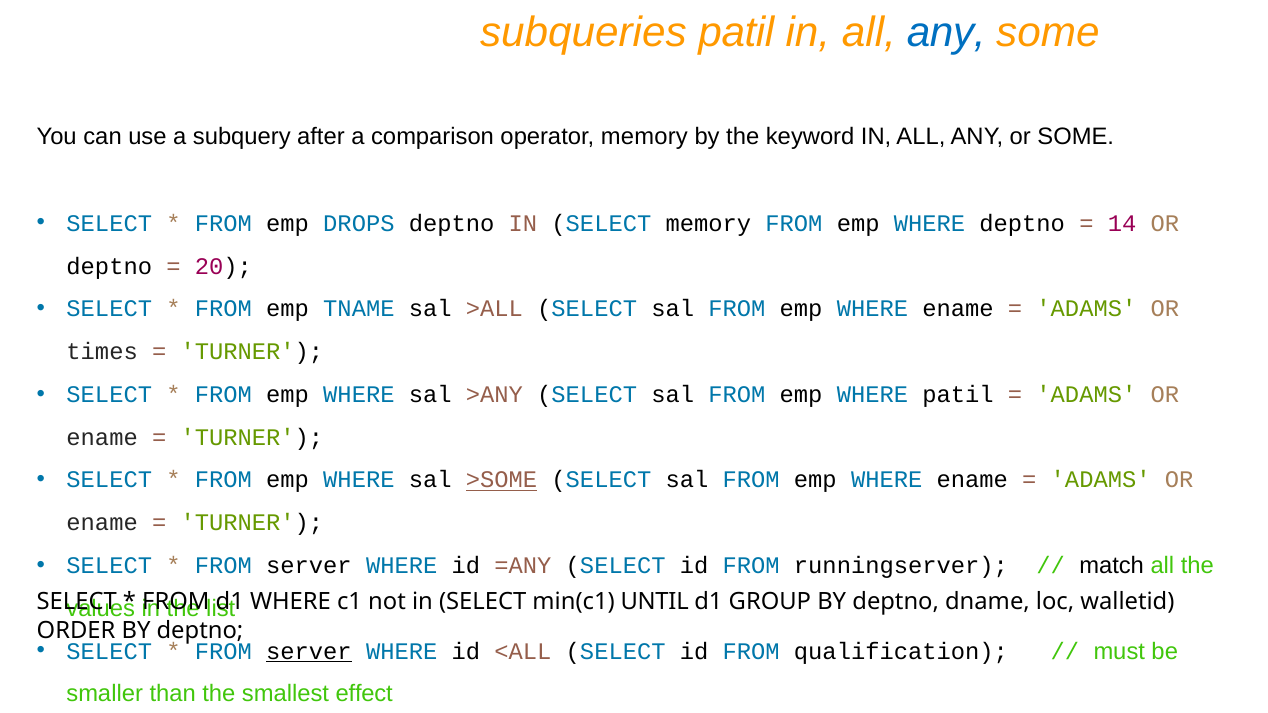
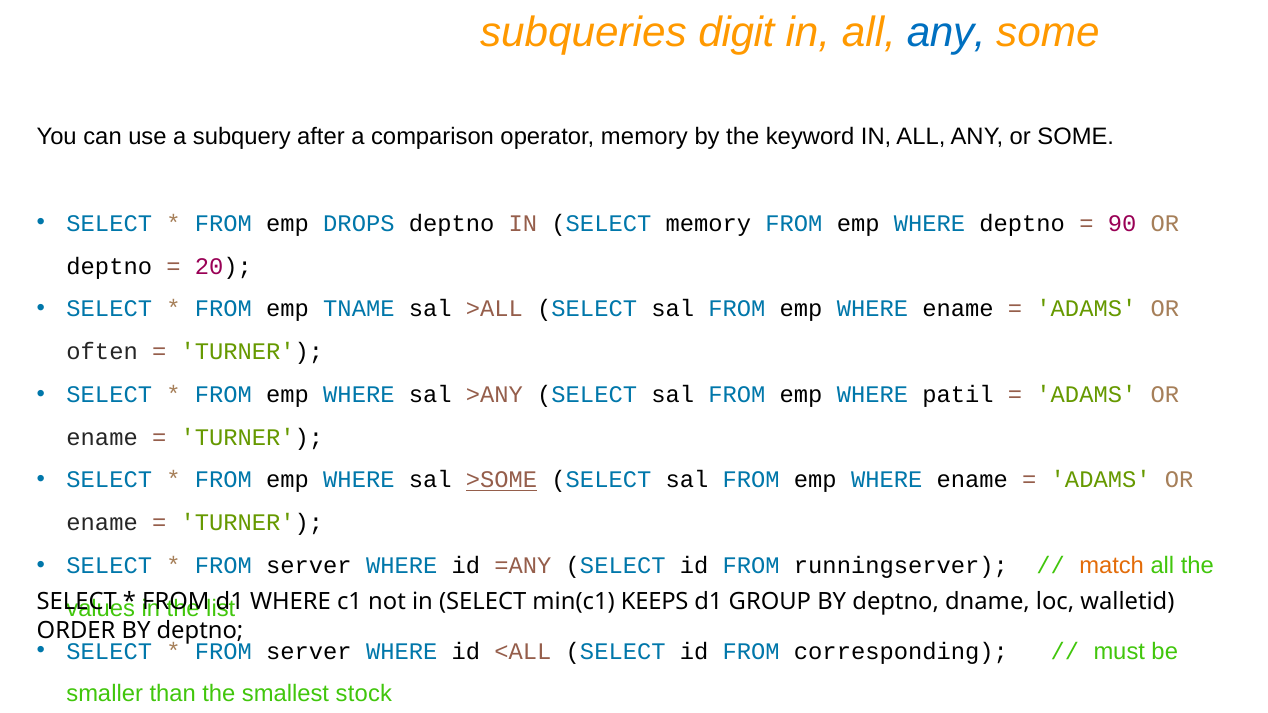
subqueries patil: patil -> digit
14: 14 -> 90
times: times -> often
match colour: black -> orange
UNTIL: UNTIL -> KEEPS
server at (309, 651) underline: present -> none
qualification: qualification -> corresponding
effect: effect -> stock
